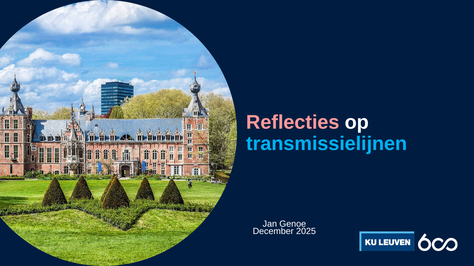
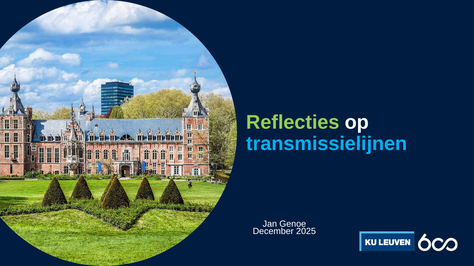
Reflecties colour: pink -> light green
